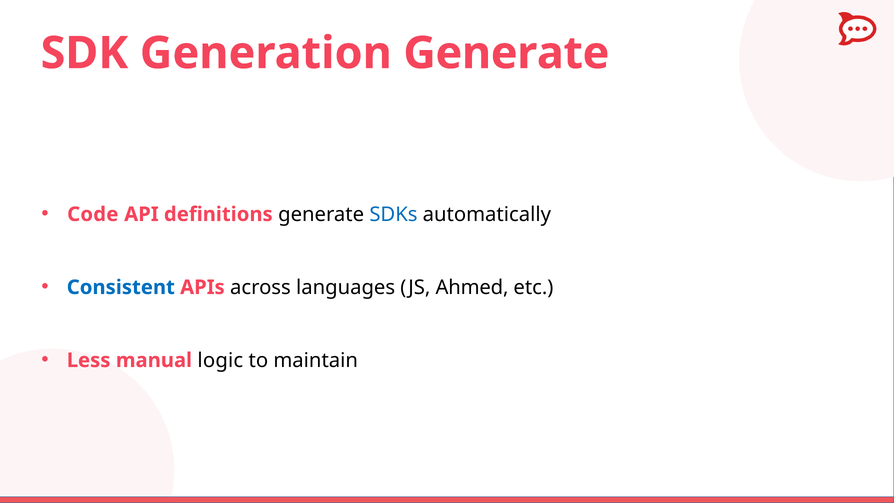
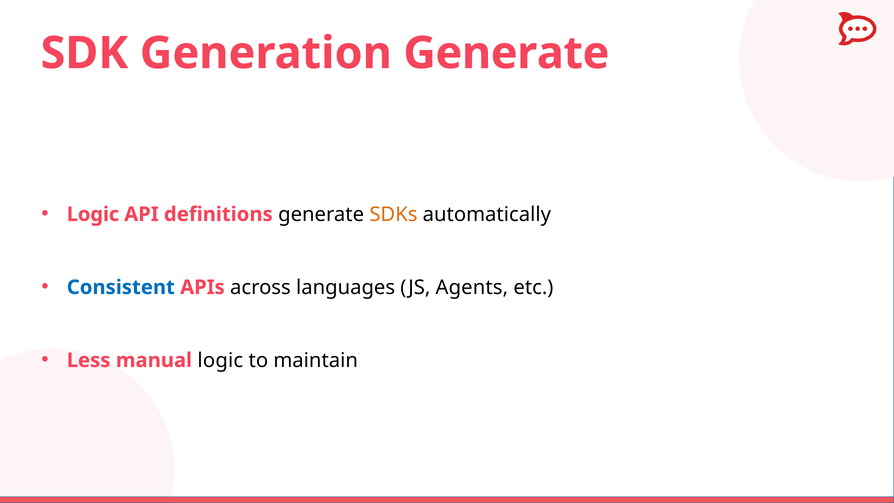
Code at (93, 214): Code -> Logic
SDKs colour: blue -> orange
Ahmed: Ahmed -> Agents
